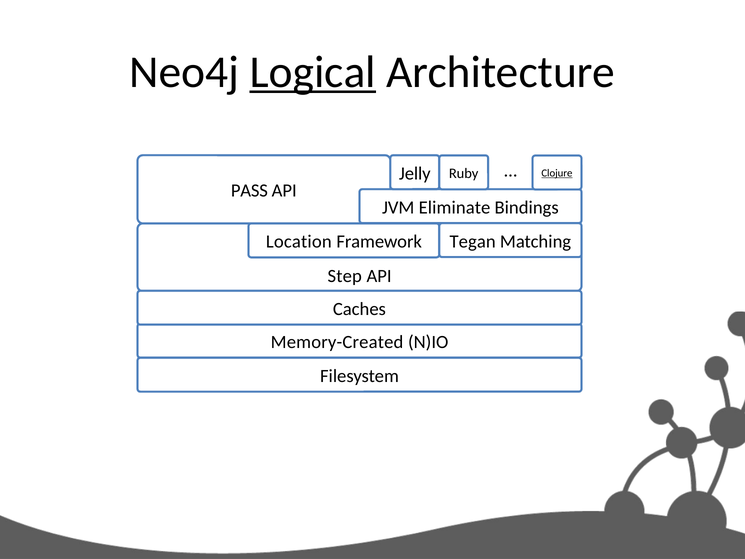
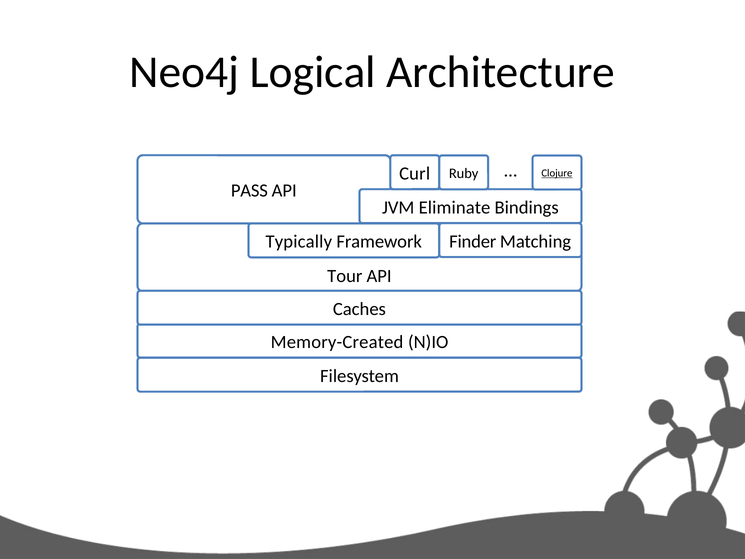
Logical underline: present -> none
Jelly: Jelly -> Curl
Location: Location -> Typically
Tegan: Tegan -> Finder
Step: Step -> Tour
